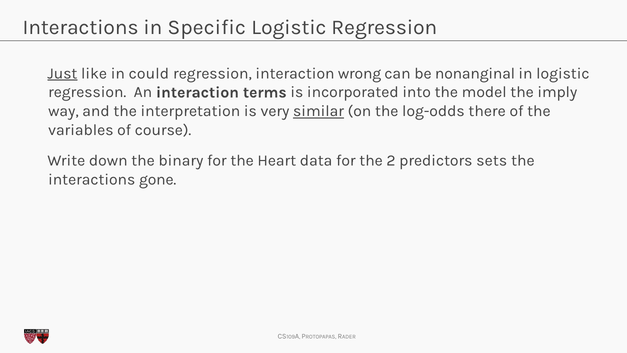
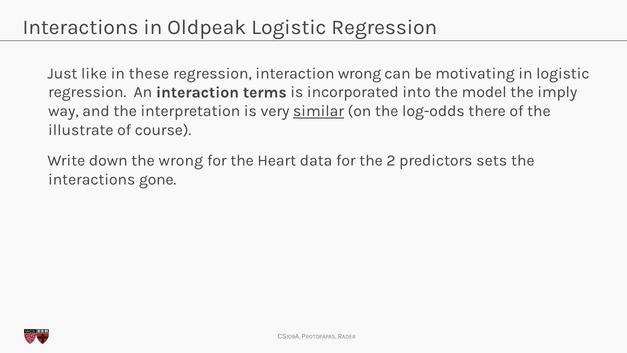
Specific: Specific -> Oldpeak
Just underline: present -> none
could: could -> these
nonanginal: nonanginal -> motivating
variables: variables -> illustrate
the binary: binary -> wrong
